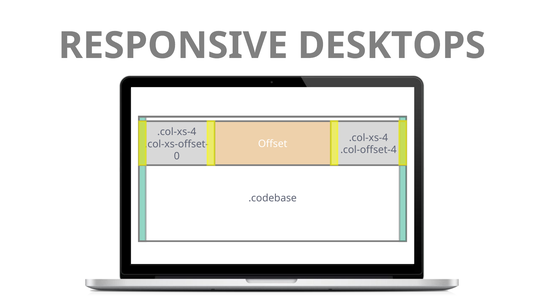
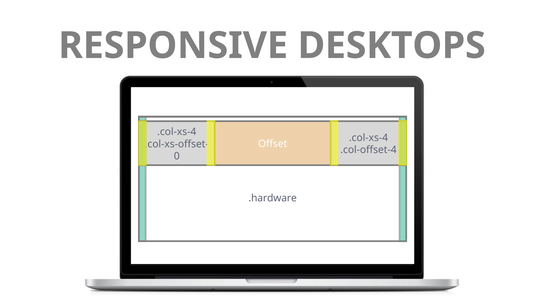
.codebase: .codebase -> .hardware
